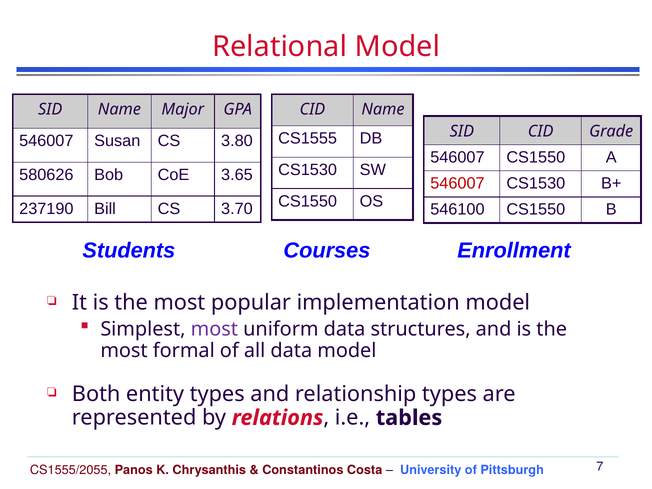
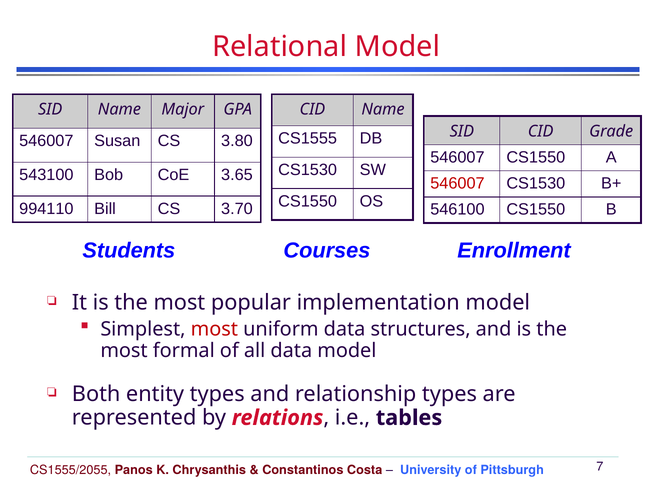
580626: 580626 -> 543100
237190: 237190 -> 994110
most at (214, 329) colour: purple -> red
